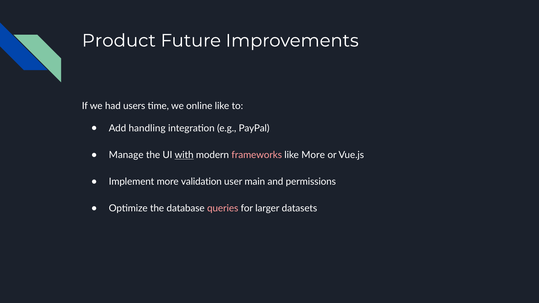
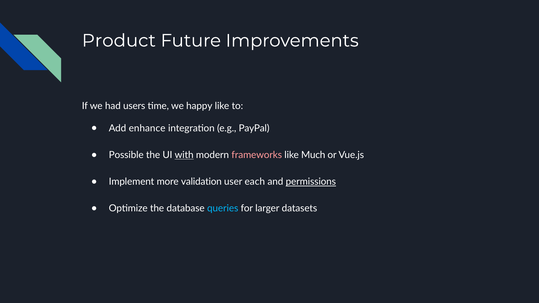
online: online -> happy
handling: handling -> enhance
Manage: Manage -> Possible
like More: More -> Much
main: main -> each
permissions underline: none -> present
queries colour: pink -> light blue
